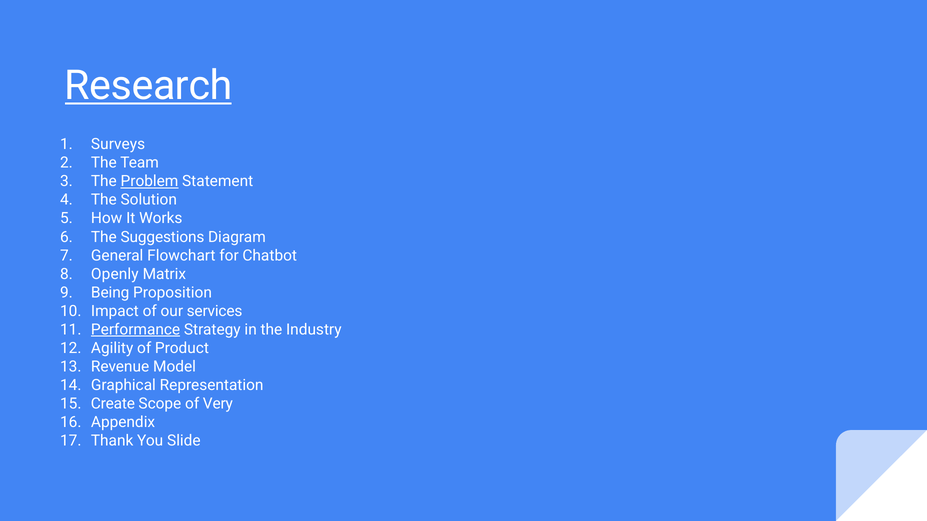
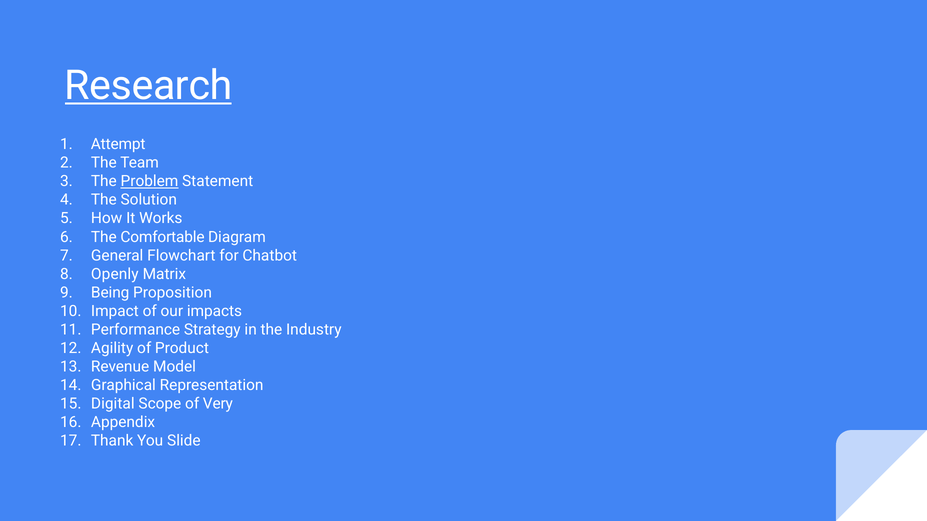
Surveys: Surveys -> Attempt
Suggestions: Suggestions -> Comfortable
services: services -> impacts
Performance underline: present -> none
Create: Create -> Digital
